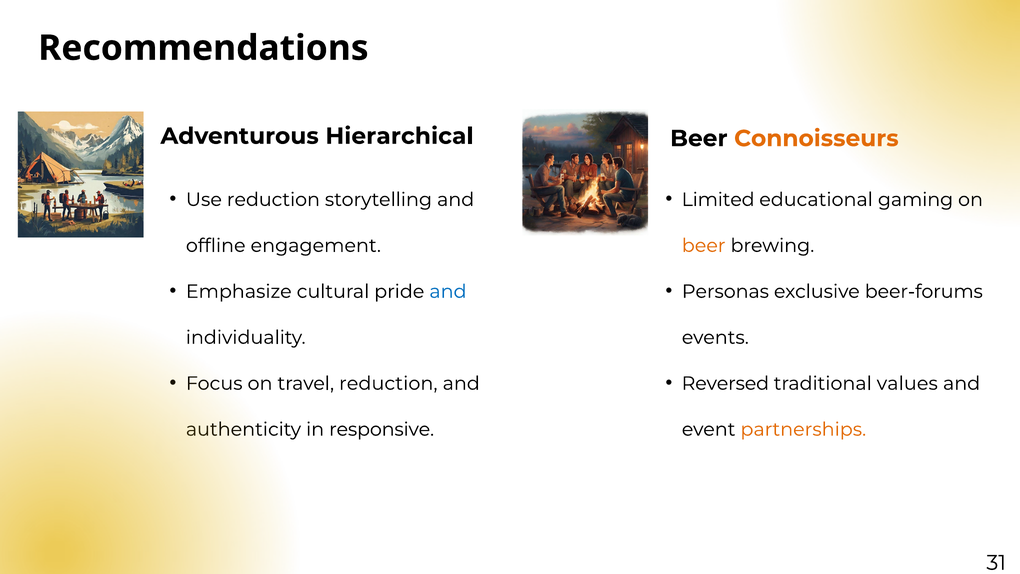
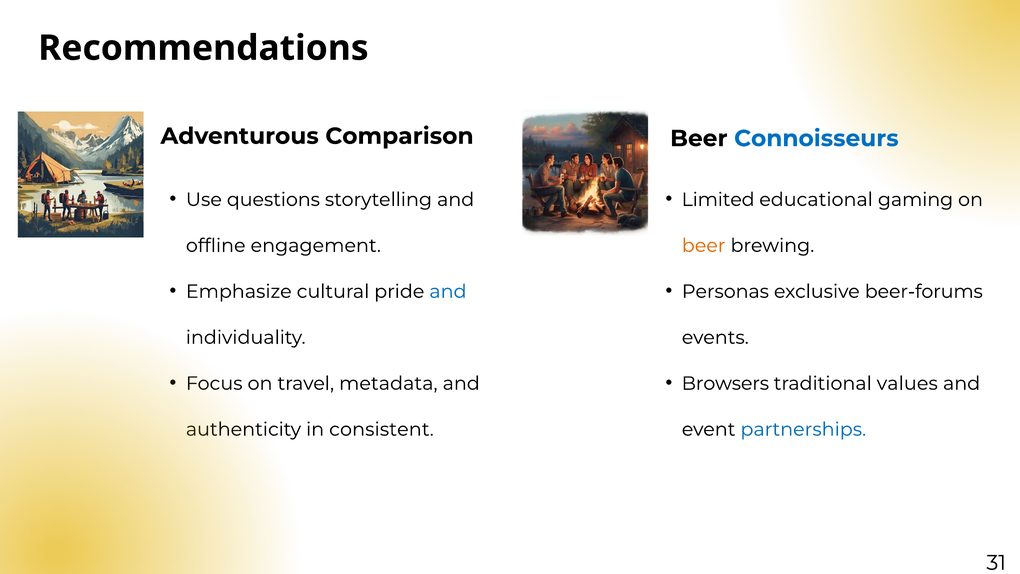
Hierarchical: Hierarchical -> Comparison
Connoisseurs colour: orange -> blue
Use reduction: reduction -> questions
reduction at (388, 383): reduction -> metadata
Reversed: Reversed -> Browsers
responsive: responsive -> consistent
partnerships colour: orange -> blue
